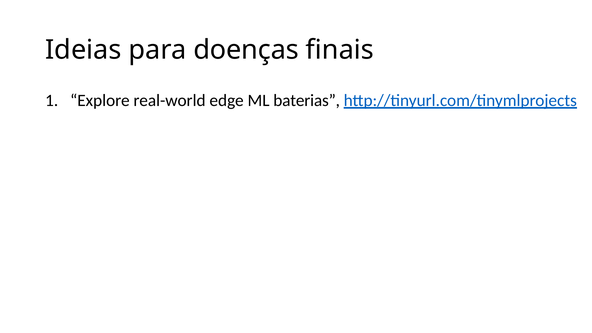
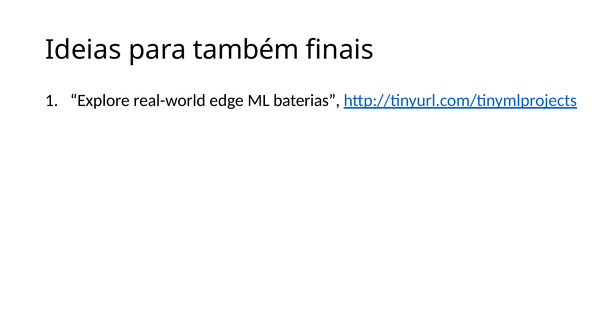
doenças: doenças -> também
